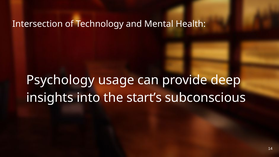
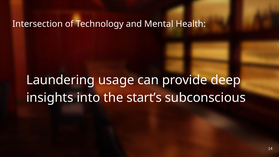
Psychology: Psychology -> Laundering
